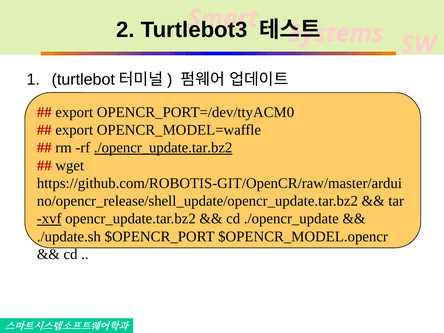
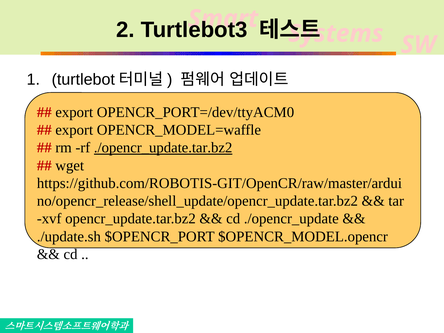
xvf underline: present -> none
